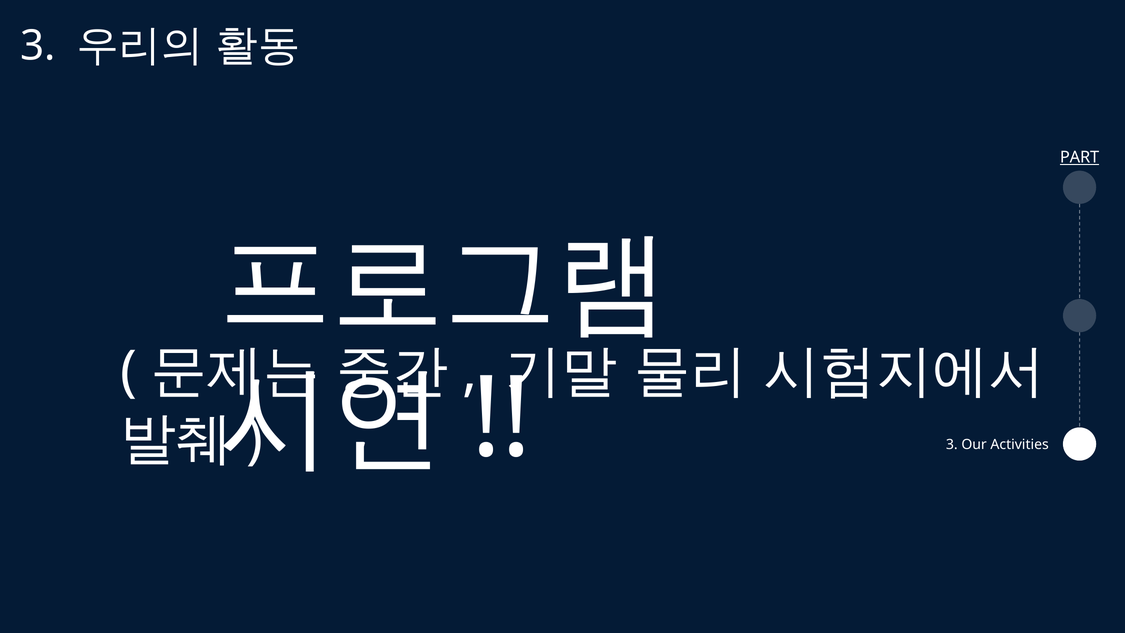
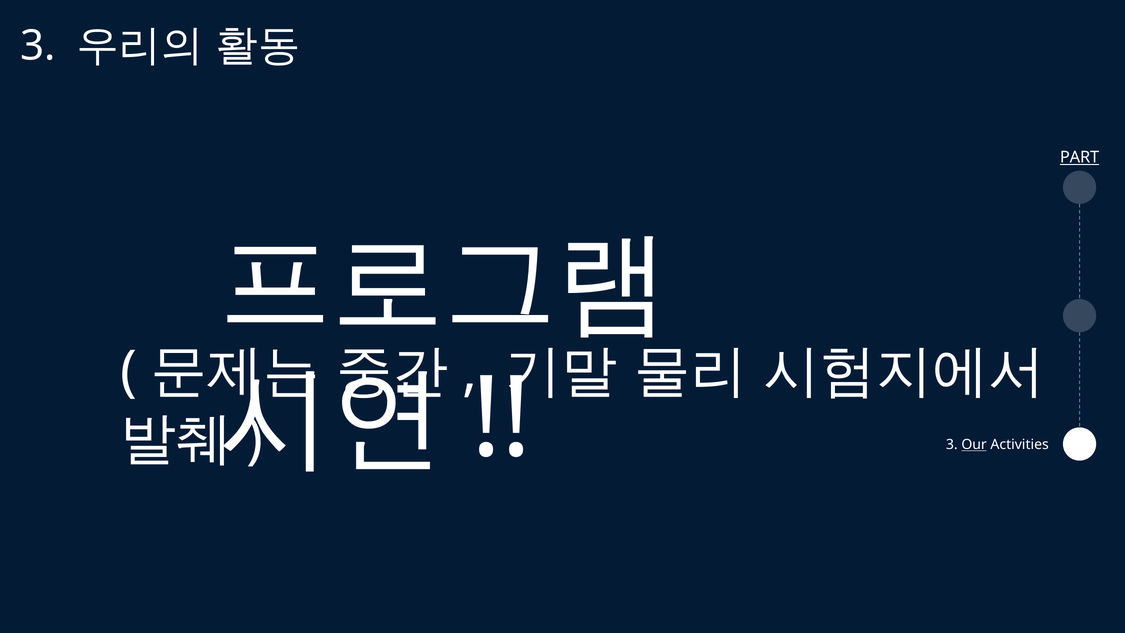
Our underline: none -> present
